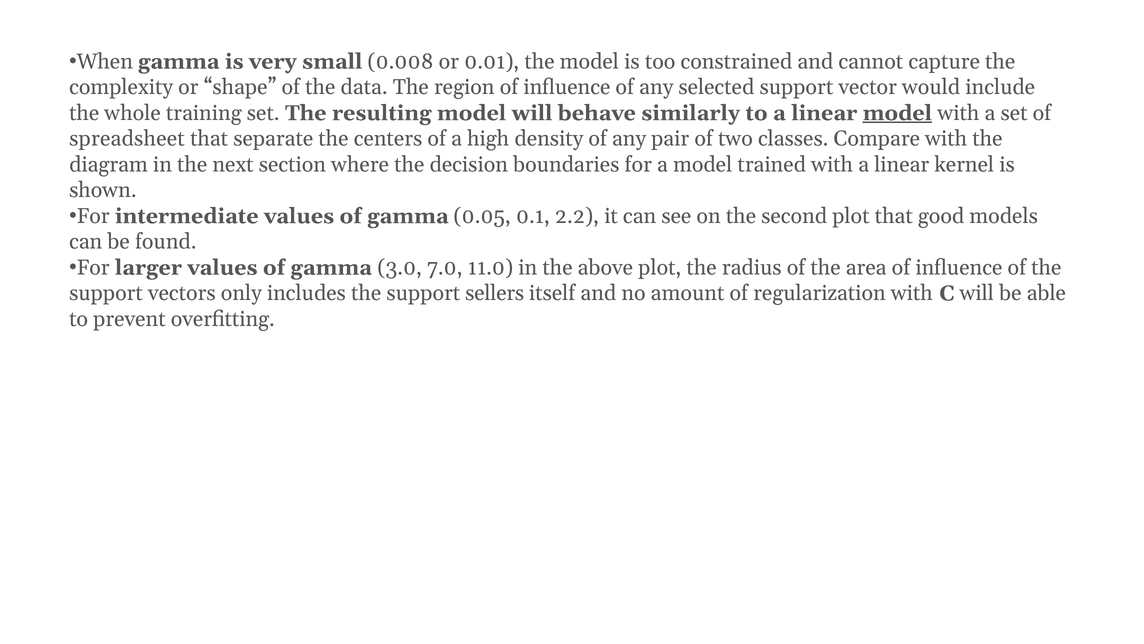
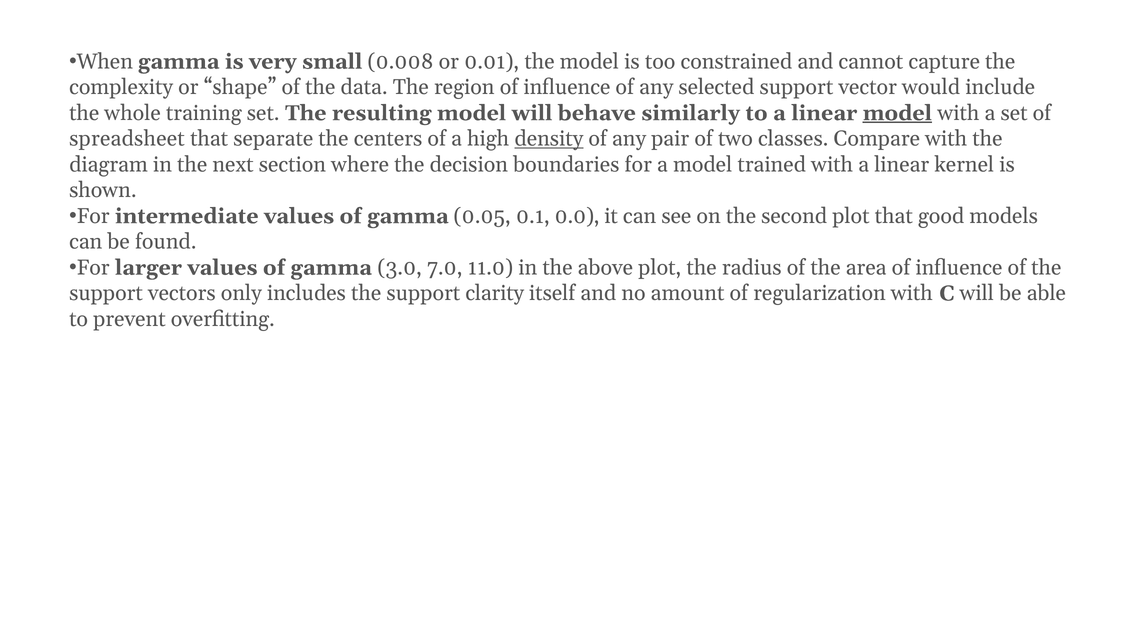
density underline: none -> present
2.2: 2.2 -> 0.0
sellers: sellers -> clarity
